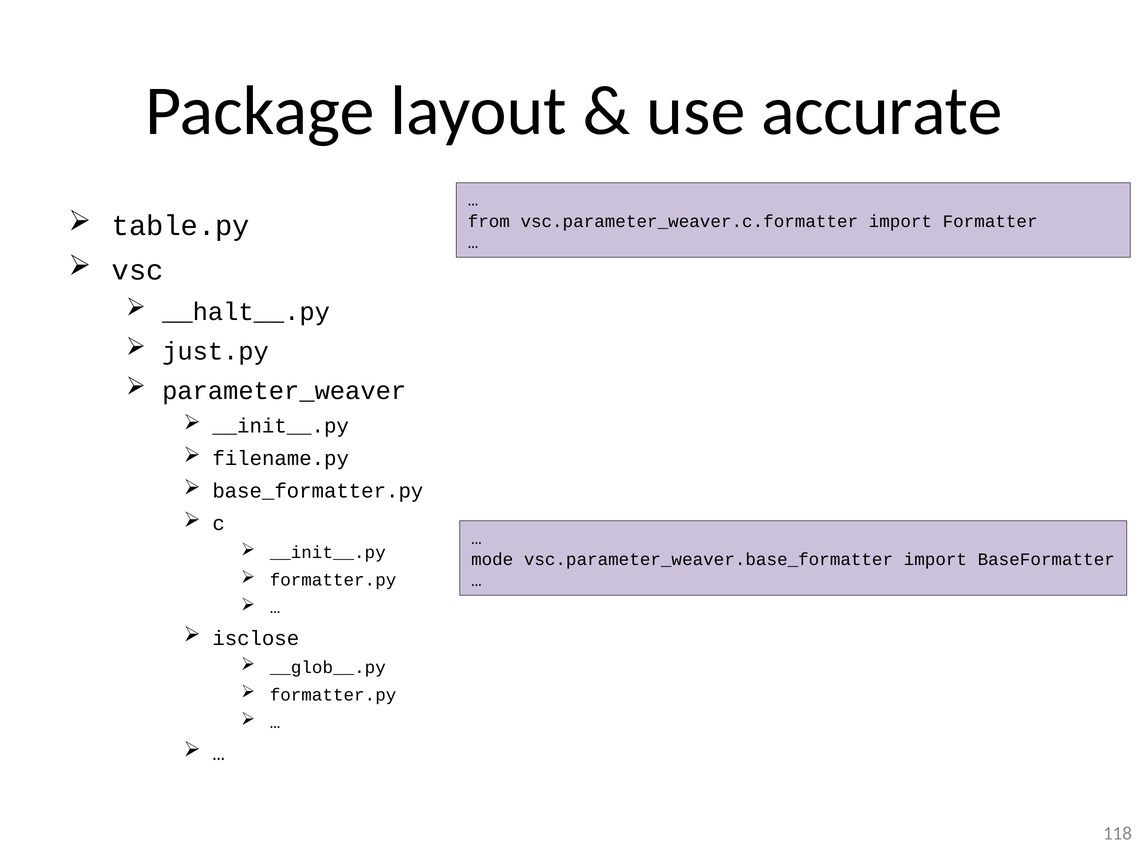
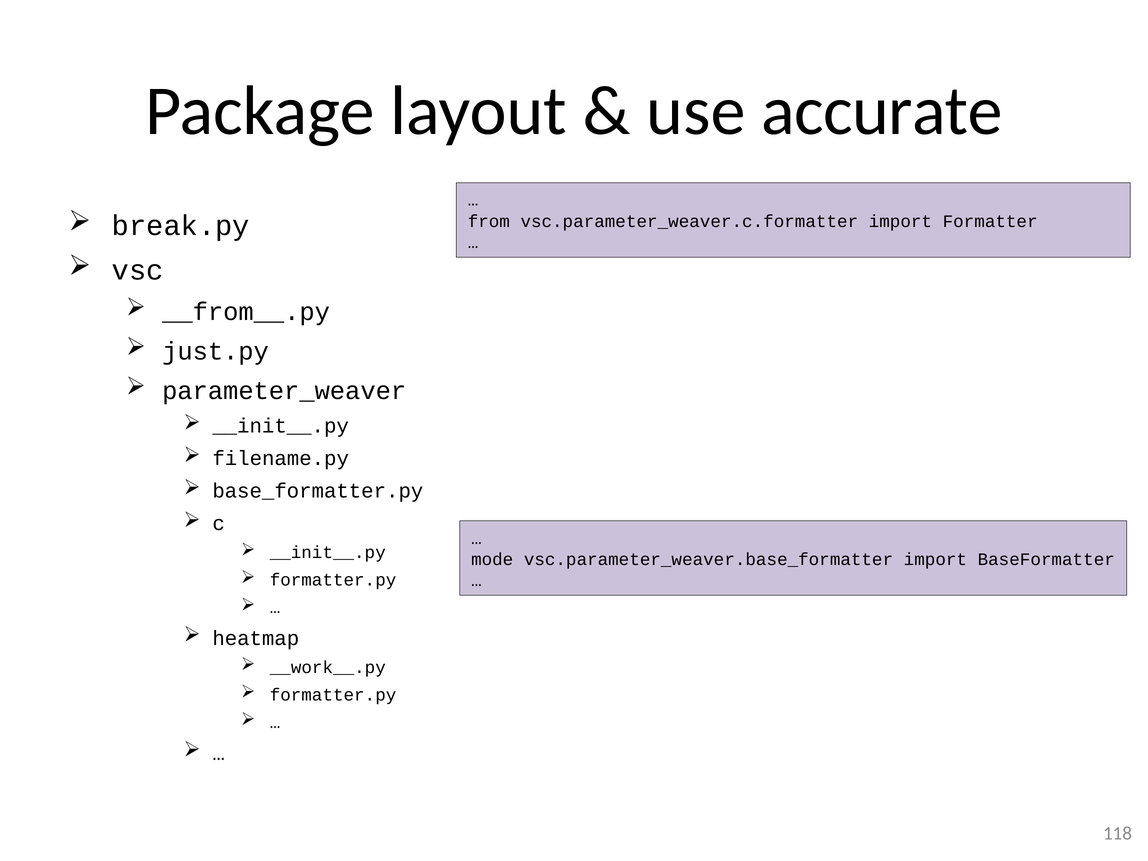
table.py: table.py -> break.py
__halt__.py: __halt__.py -> __from__.py
isclose: isclose -> heatmap
__glob__.py: __glob__.py -> __work__.py
